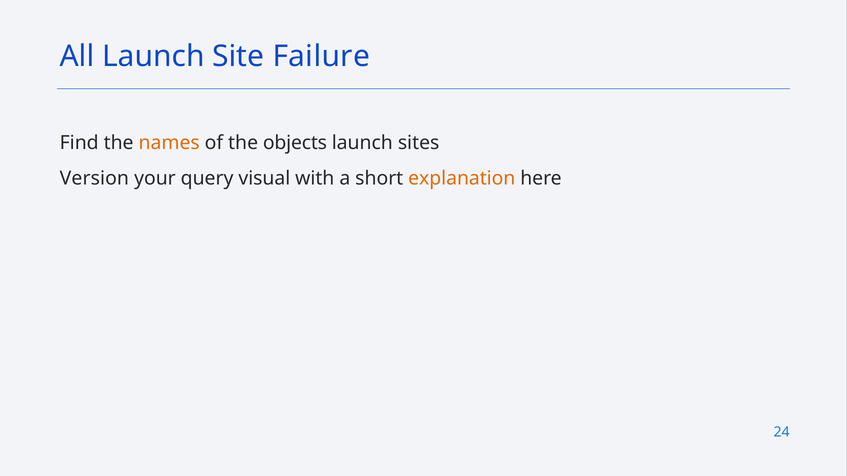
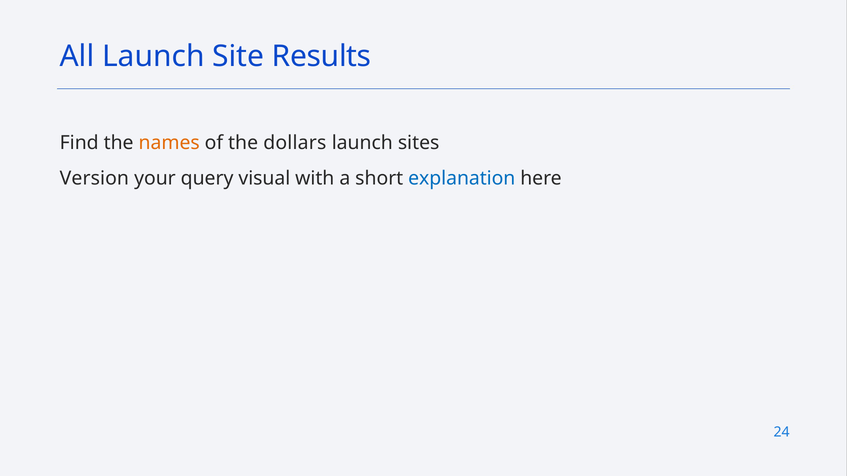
Failure: Failure -> Results
objects: objects -> dollars
explanation colour: orange -> blue
